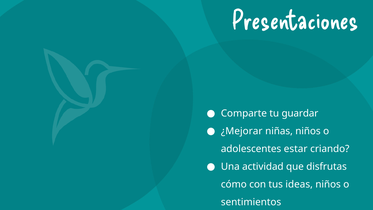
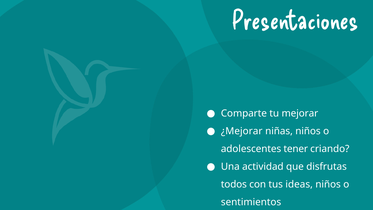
guardar: guardar -> mejorar
estar: estar -> tener
cómo: cómo -> todos
